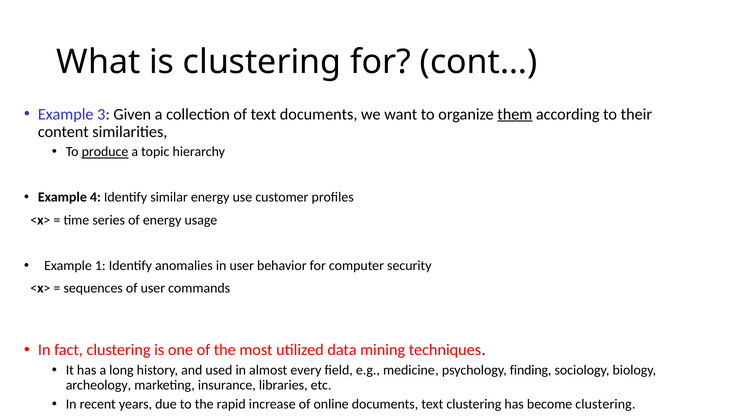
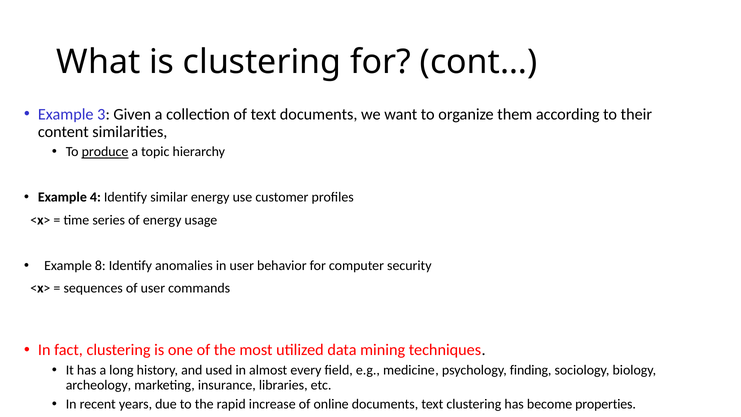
them underline: present -> none
1: 1 -> 8
become clustering: clustering -> properties
